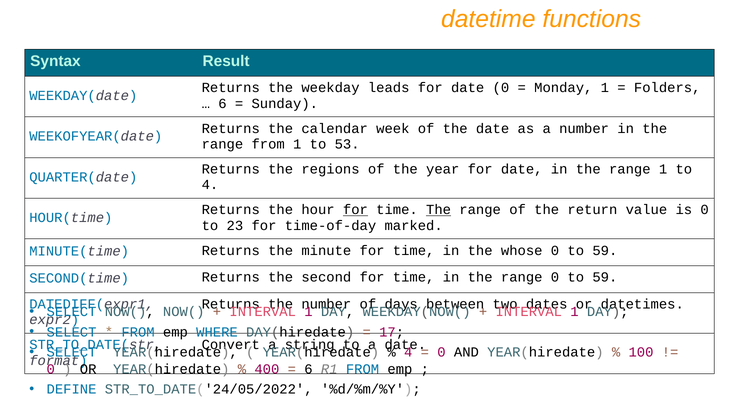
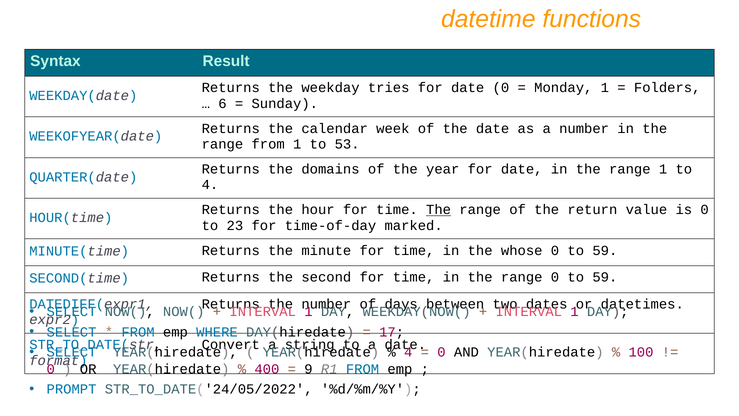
leads: leads -> tries
regions: regions -> domains
for at (355, 210) underline: present -> none
6 at (308, 369): 6 -> 9
DEFINE: DEFINE -> PROMPT
